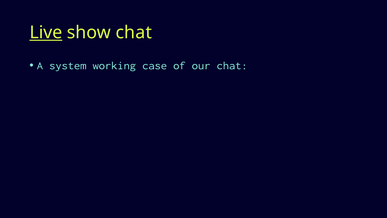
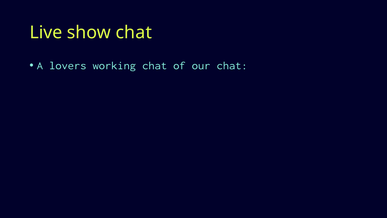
Live underline: present -> none
system: system -> lovers
working case: case -> chat
